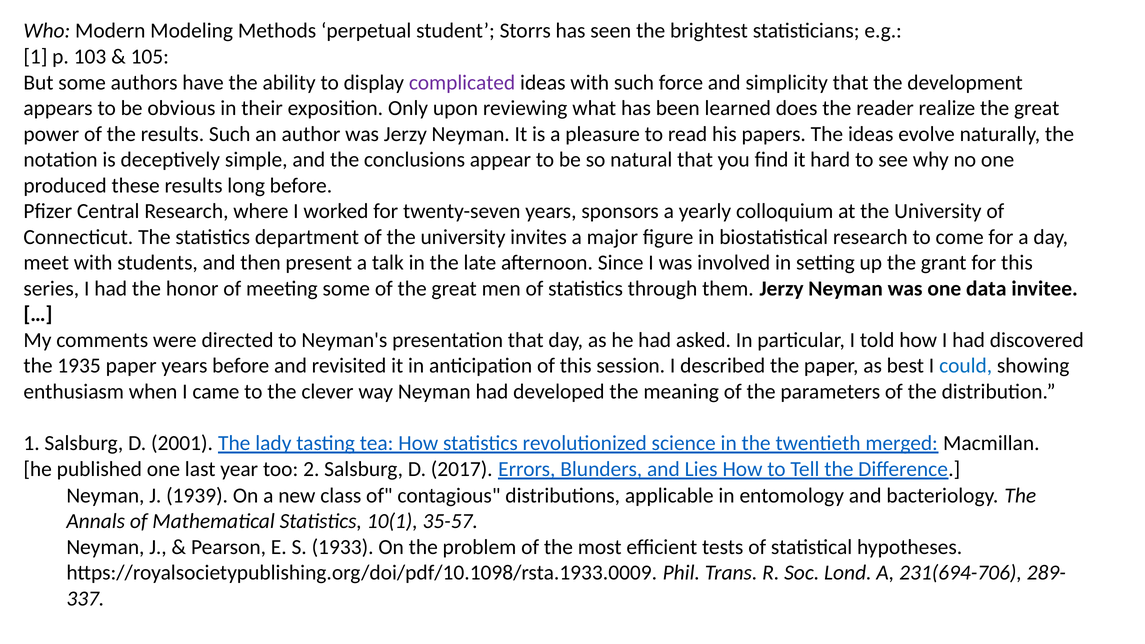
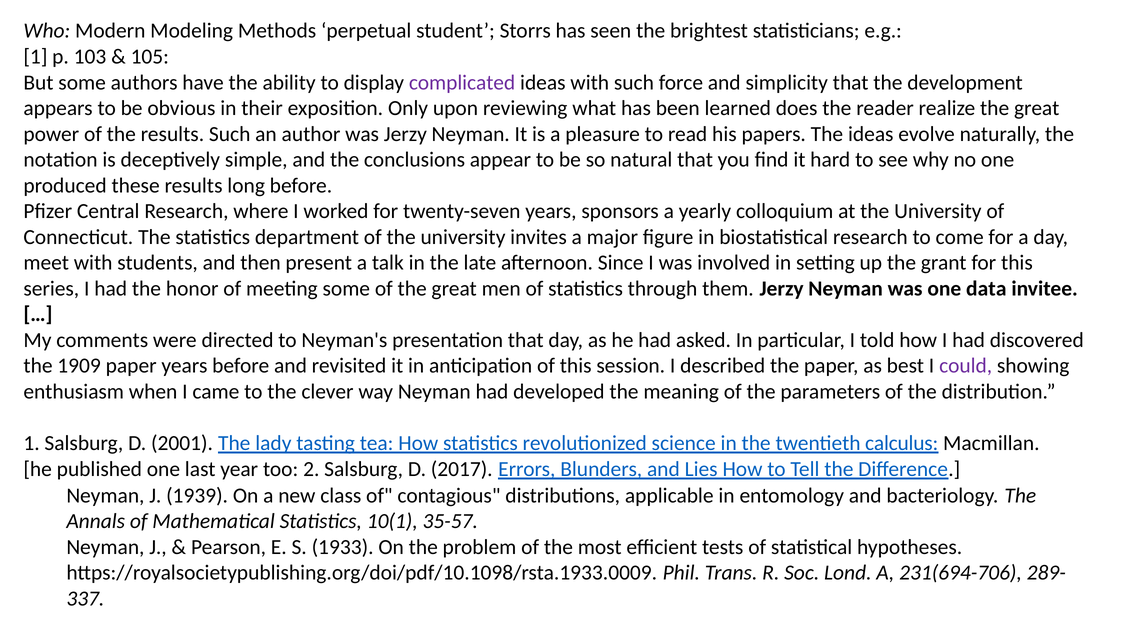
1935: 1935 -> 1909
could colour: blue -> purple
merged: merged -> calculus
